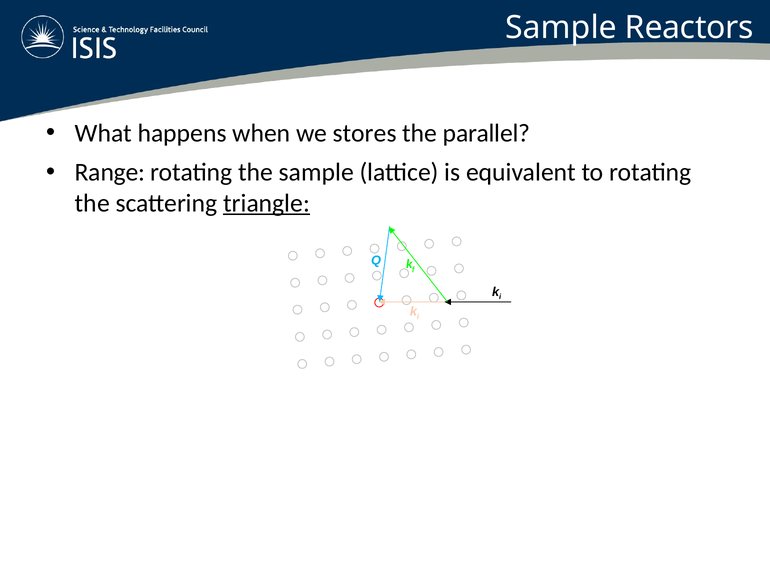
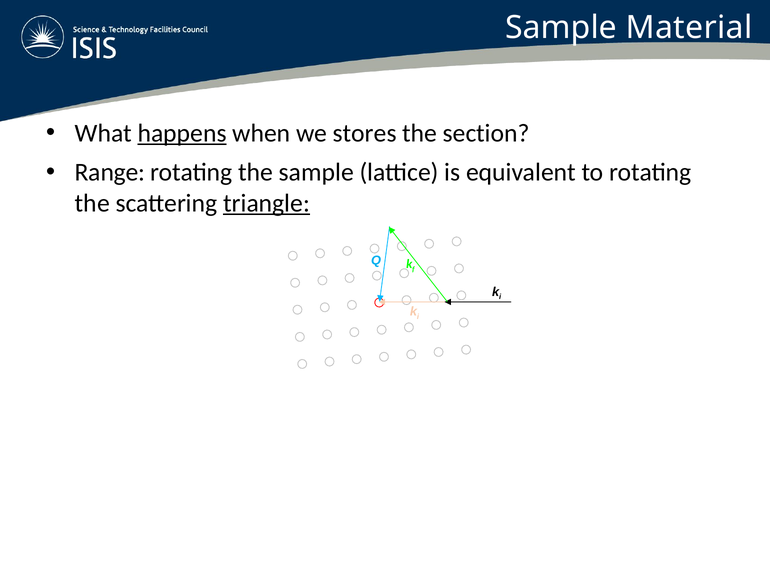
Reactors: Reactors -> Material
happens underline: none -> present
parallel: parallel -> section
